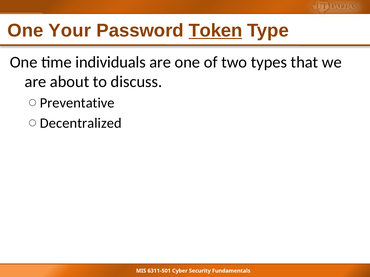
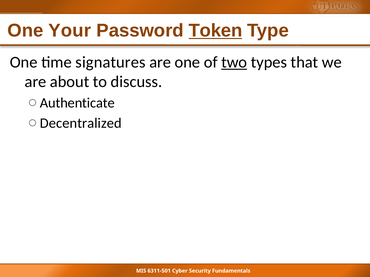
individuals: individuals -> signatures
two underline: none -> present
Preventative: Preventative -> Authenticate
